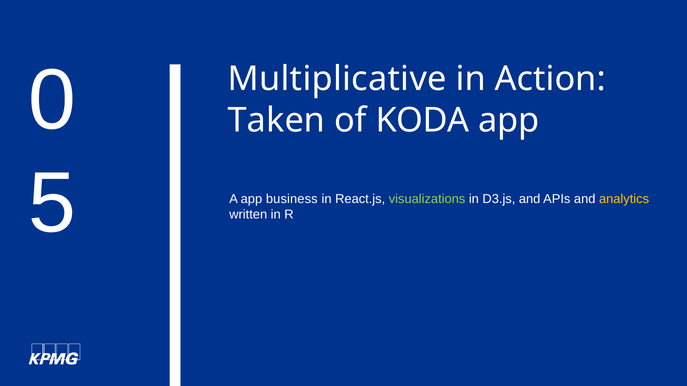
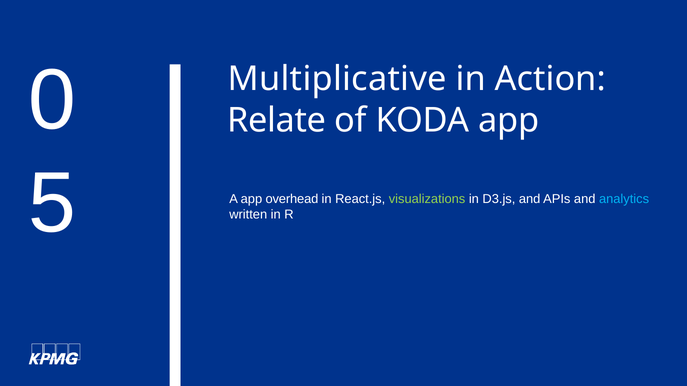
Taken: Taken -> Relate
business: business -> overhead
analytics colour: yellow -> light blue
